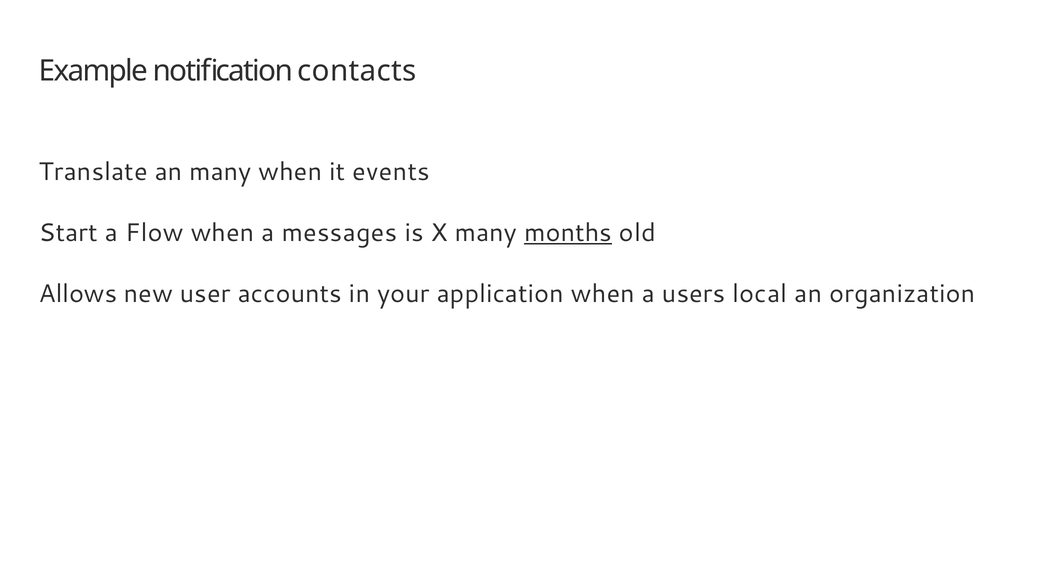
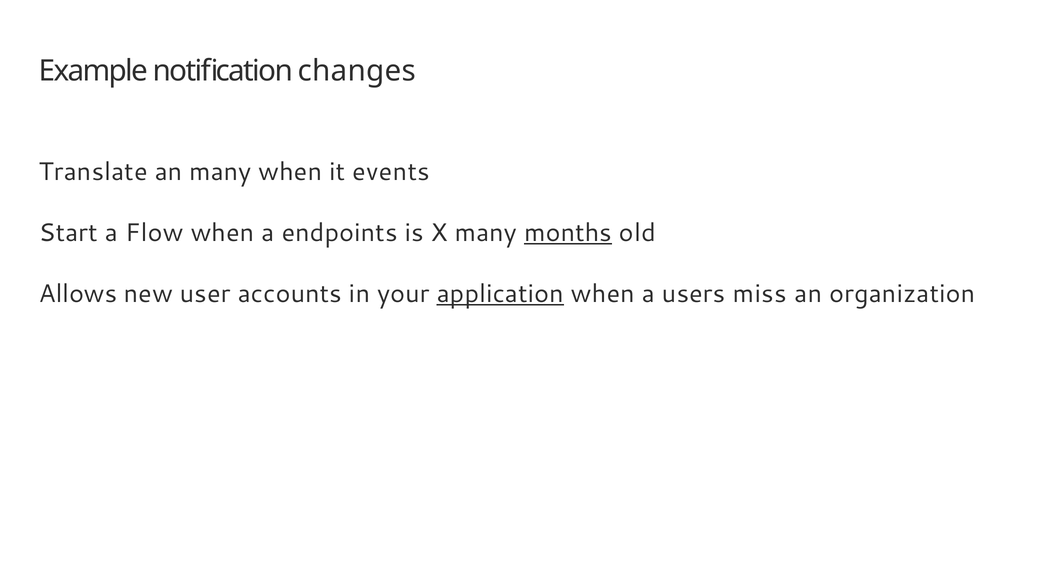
contacts: contacts -> changes
messages: messages -> endpoints
application underline: none -> present
local: local -> miss
